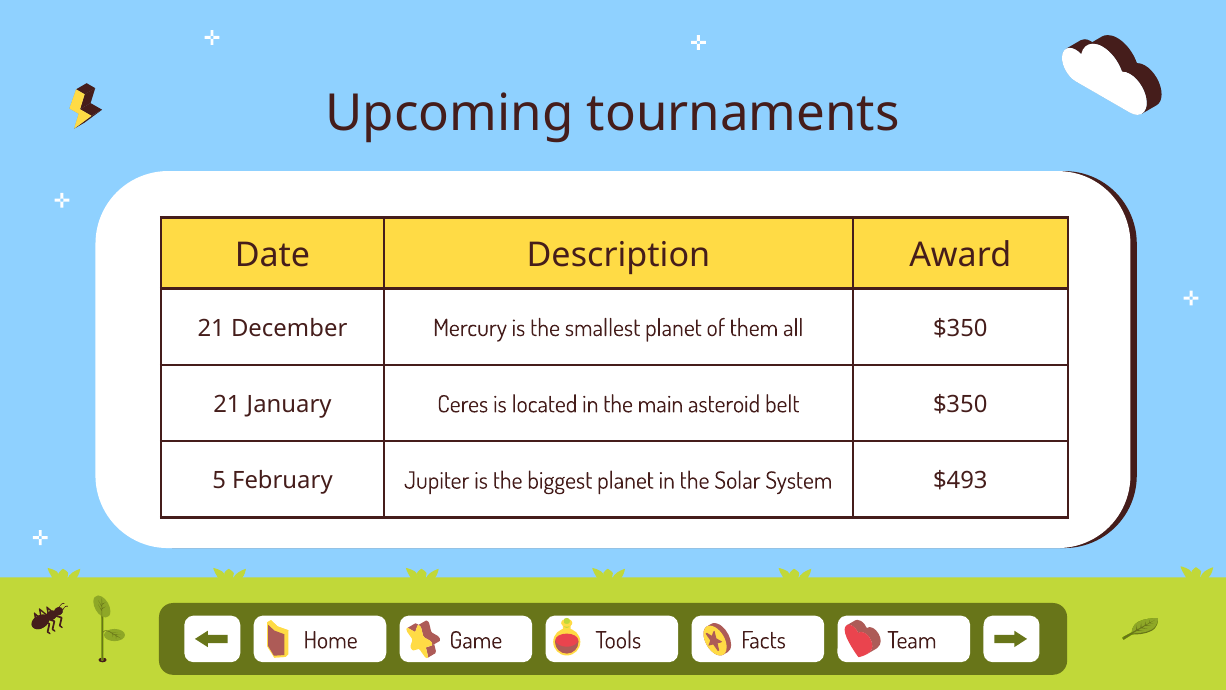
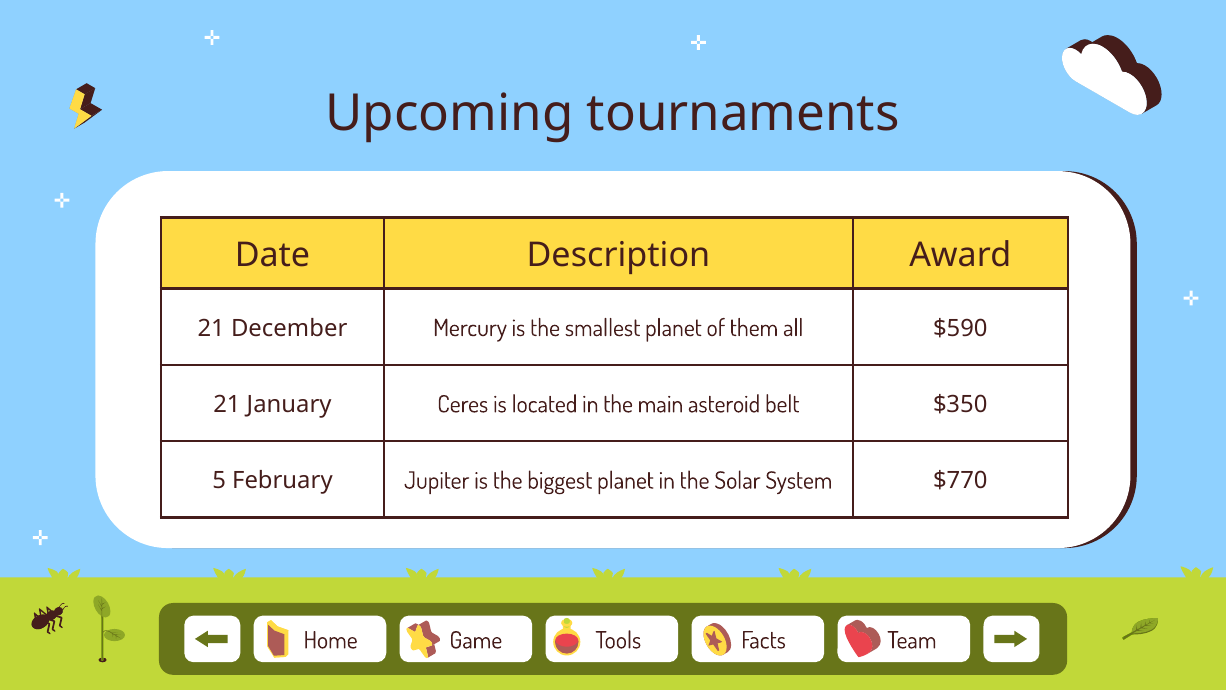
all $350: $350 -> $590
$493: $493 -> $770
